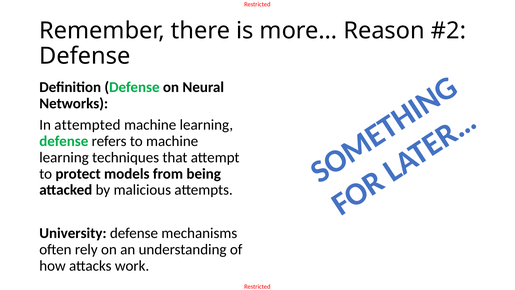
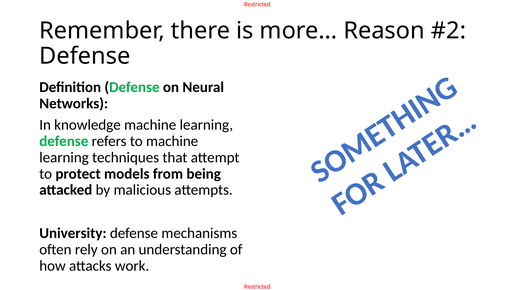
attempted: attempted -> knowledge
